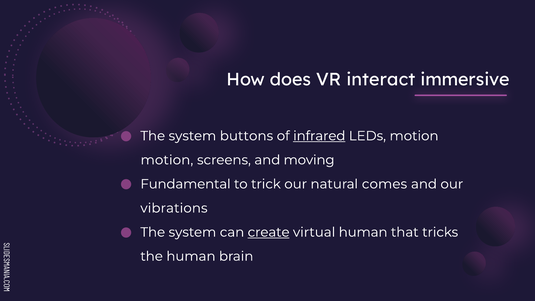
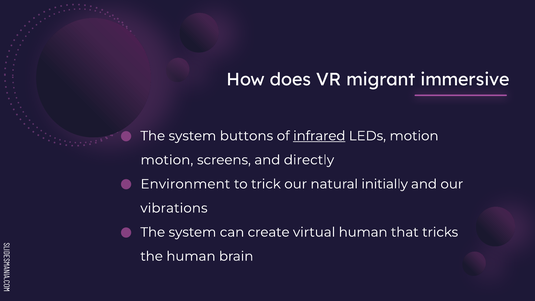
interact: interact -> migrant
moving: moving -> directly
Fundamental: Fundamental -> Environment
comes: comes -> initially
create underline: present -> none
